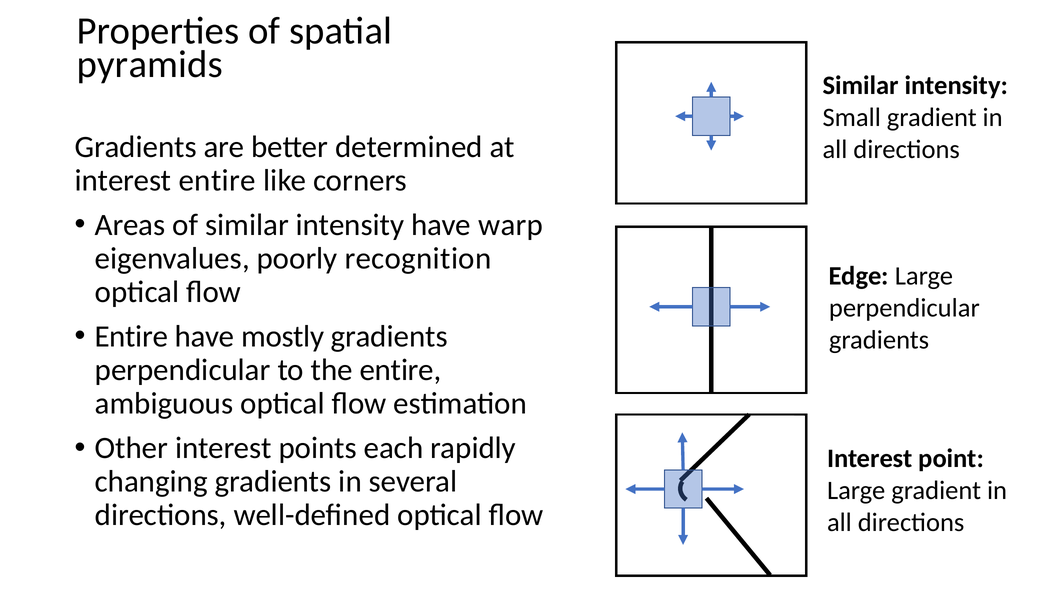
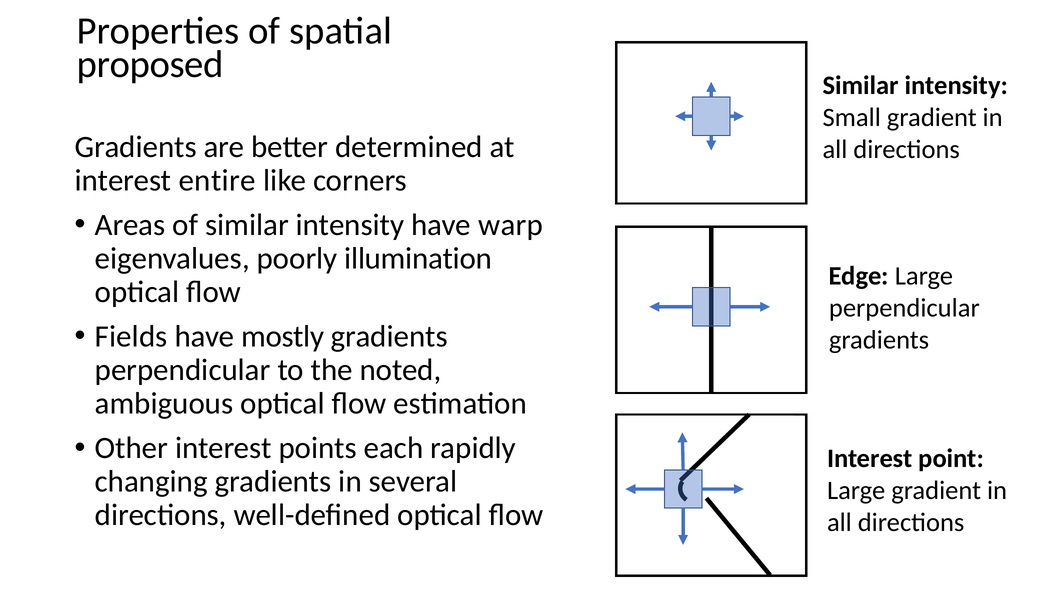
pyramids: pyramids -> proposed
recognition: recognition -> illumination
Entire at (131, 336): Entire -> Fields
the entire: entire -> noted
